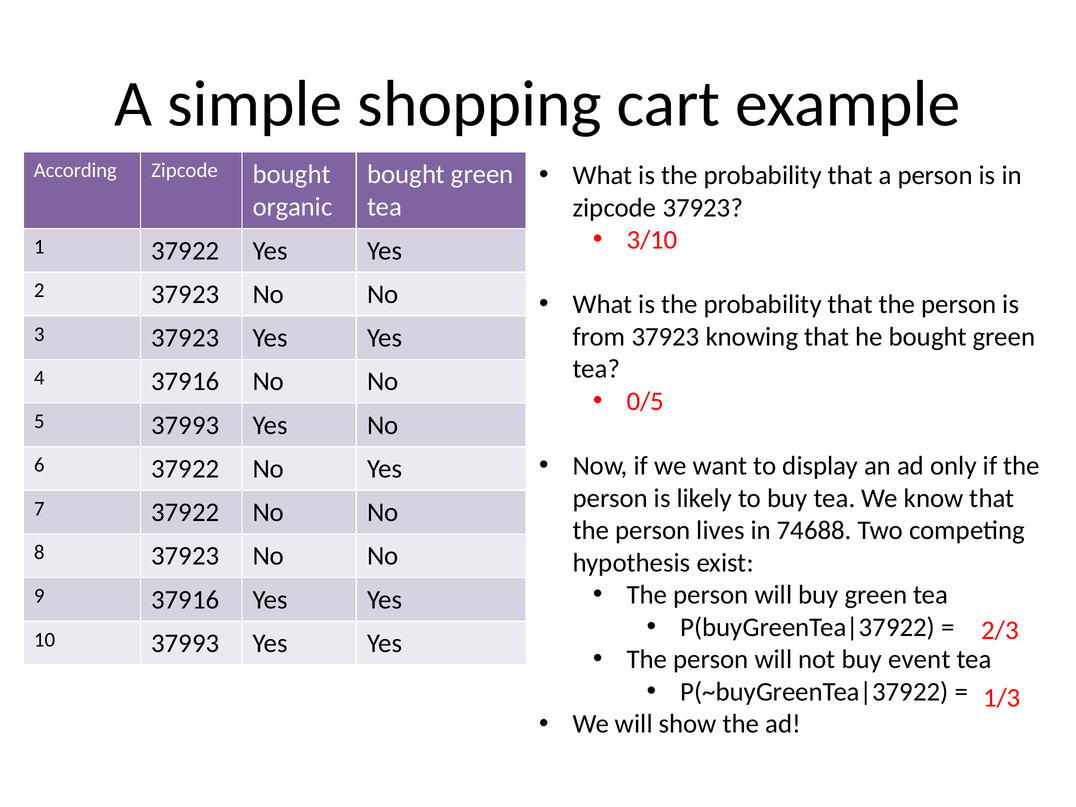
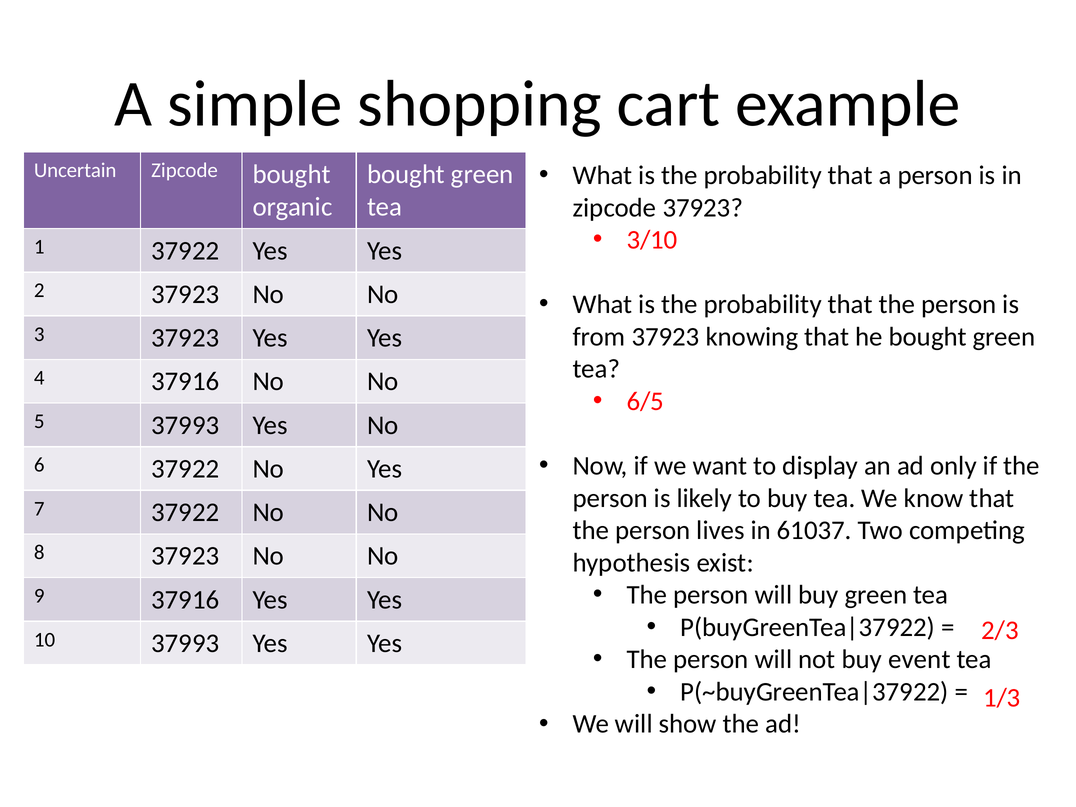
According: According -> Uncertain
0/5: 0/5 -> 6/5
74688: 74688 -> 61037
